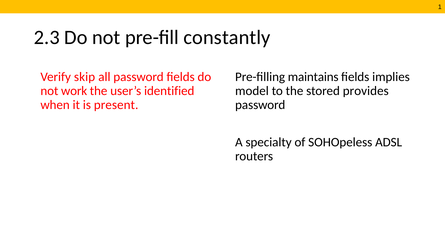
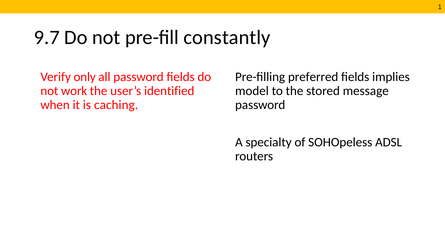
2.3: 2.3 -> 9.7
skip: skip -> only
maintains: maintains -> preferred
provides: provides -> message
present: present -> caching
